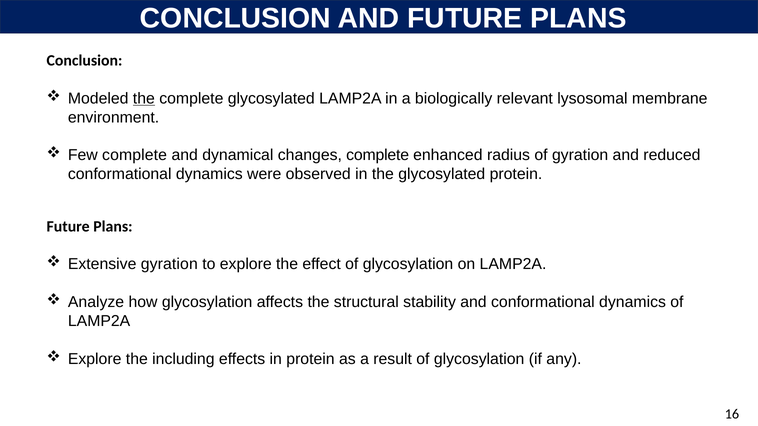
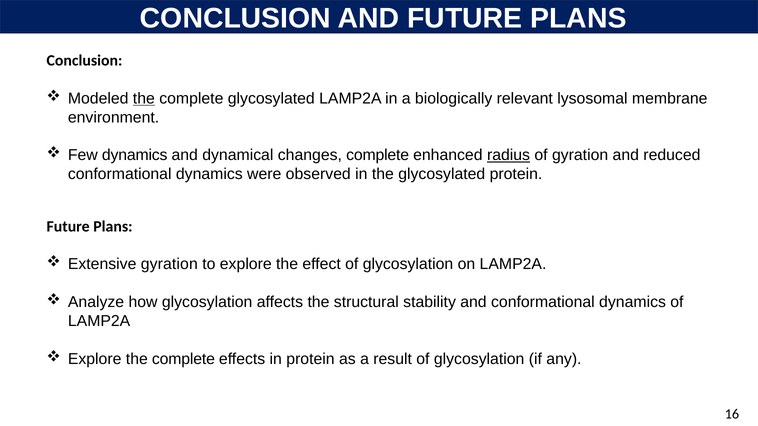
Few complete: complete -> dynamics
radius underline: none -> present
Explore the including: including -> complete
